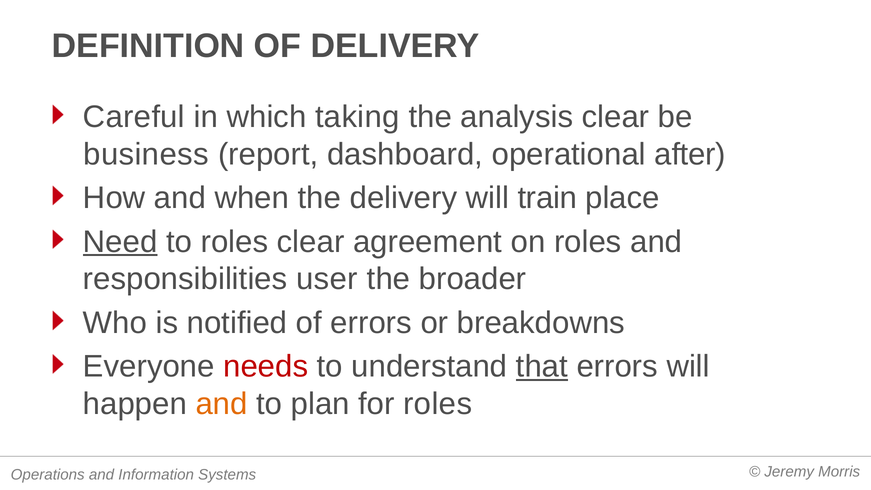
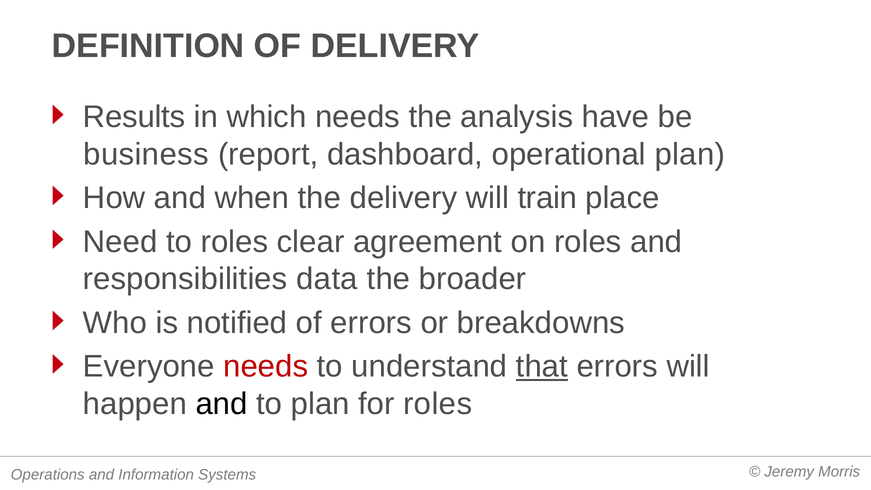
Careful: Careful -> Results
which taking: taking -> needs
analysis clear: clear -> have
operational after: after -> plan
Need underline: present -> none
user: user -> data
and at (222, 404) colour: orange -> black
